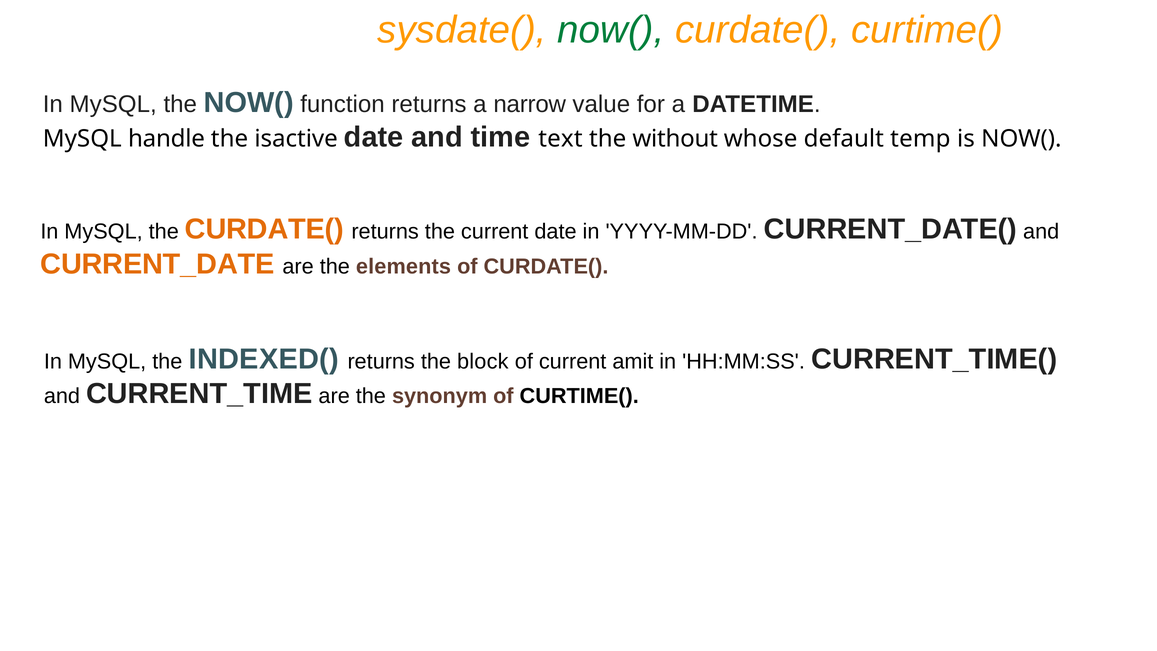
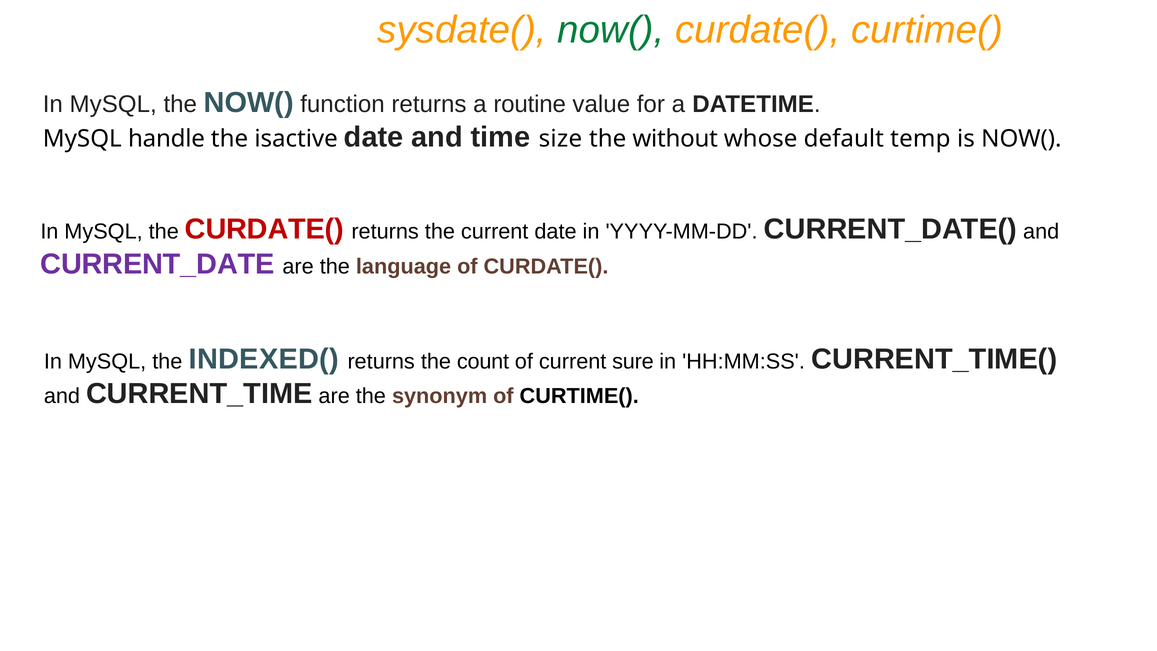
narrow: narrow -> routine
text: text -> size
CURDATE( at (264, 229) colour: orange -> red
CURRENT_DATE colour: orange -> purple
elements: elements -> language
block: block -> count
amit: amit -> sure
